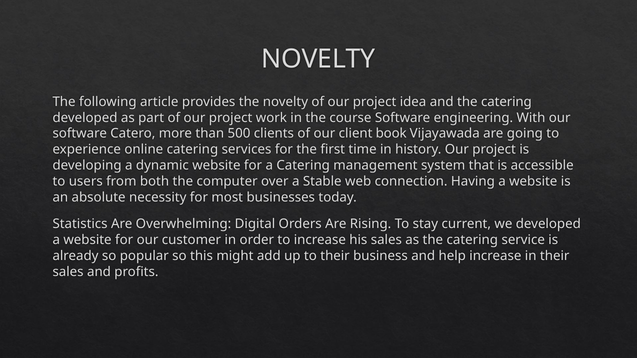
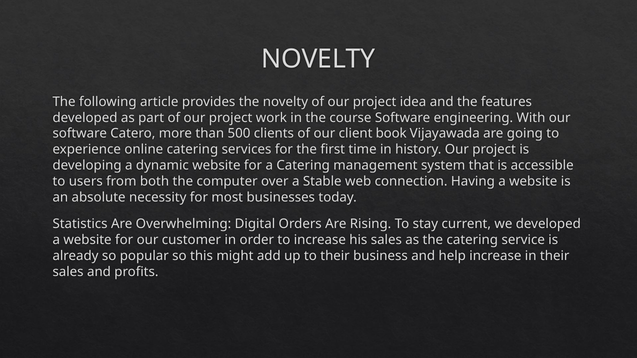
and the catering: catering -> features
